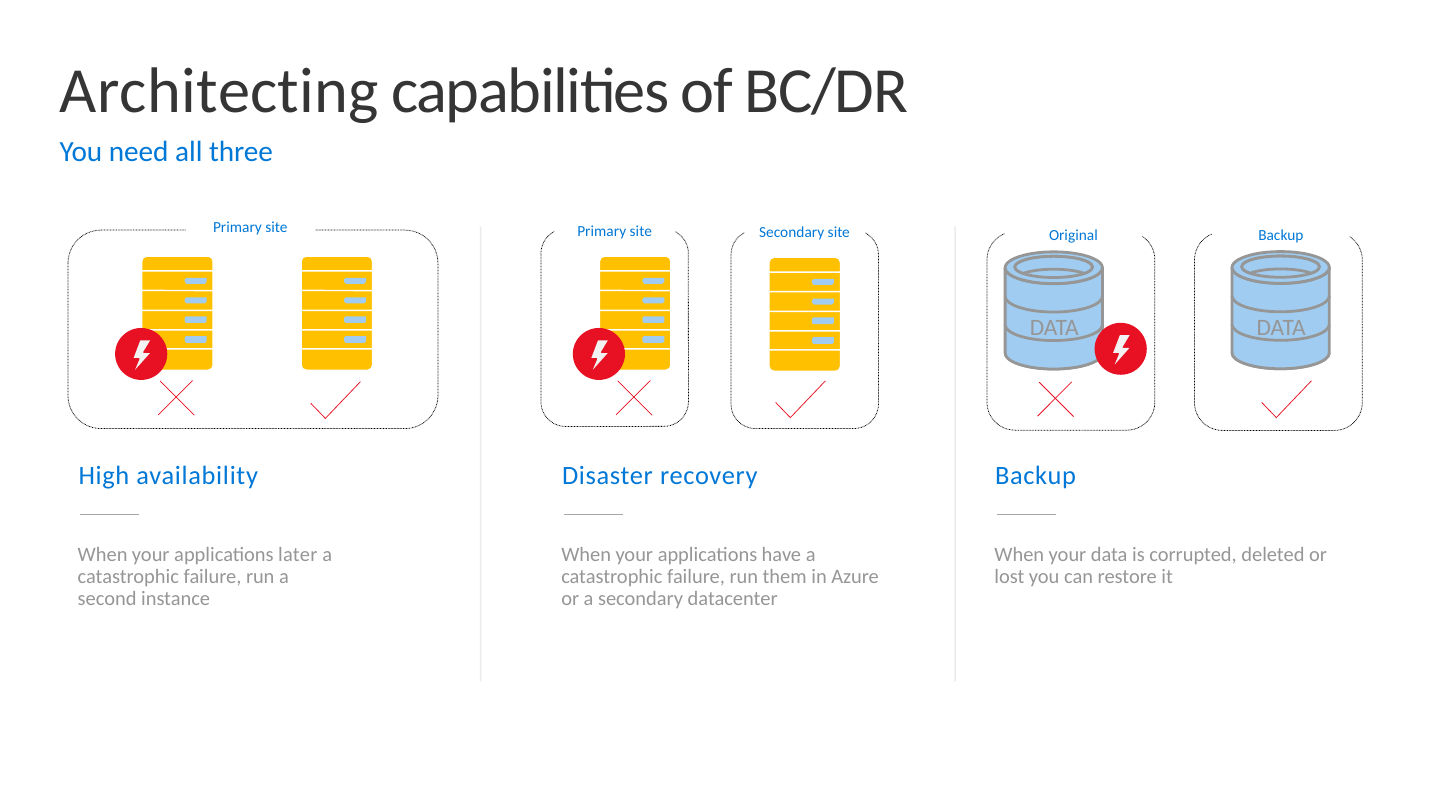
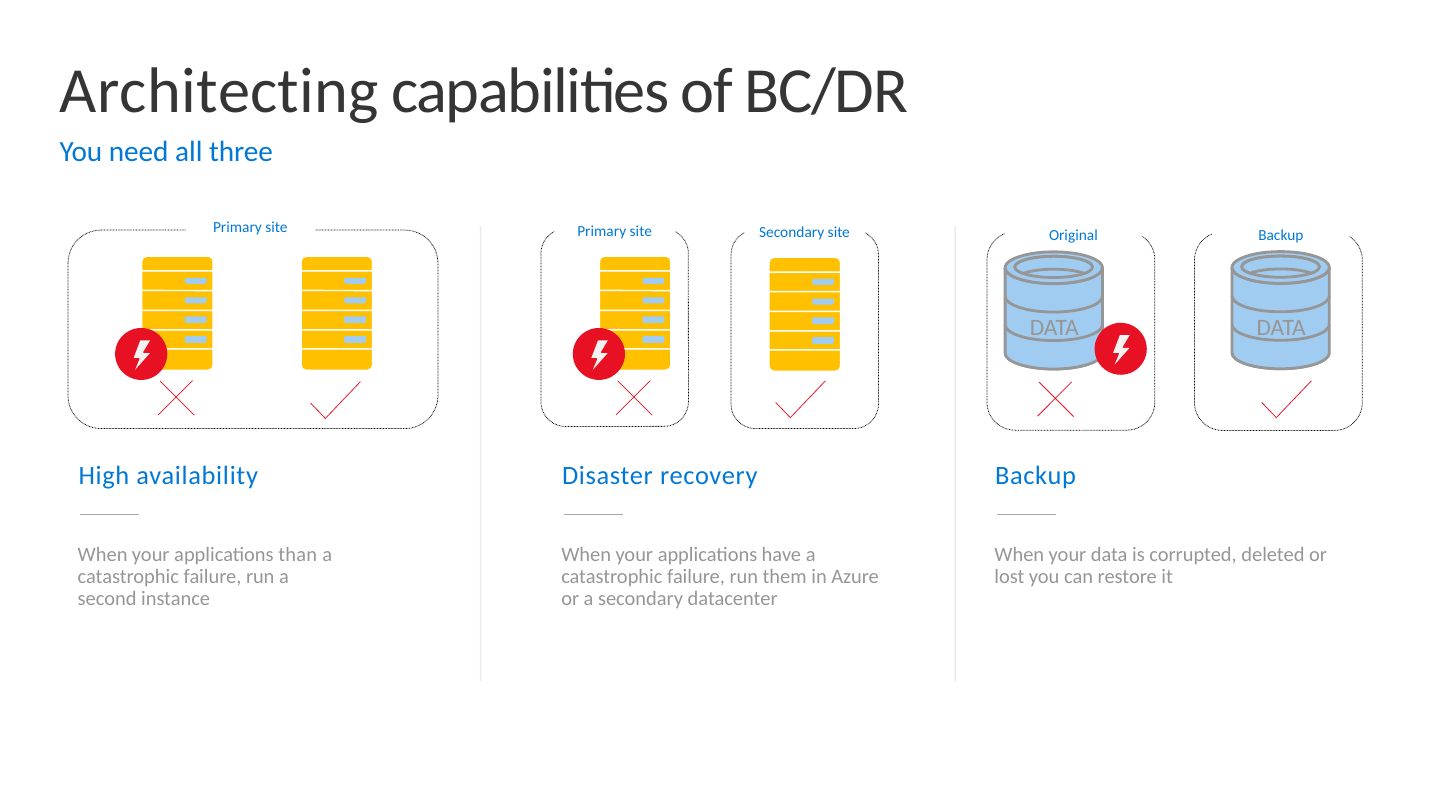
later: later -> than
